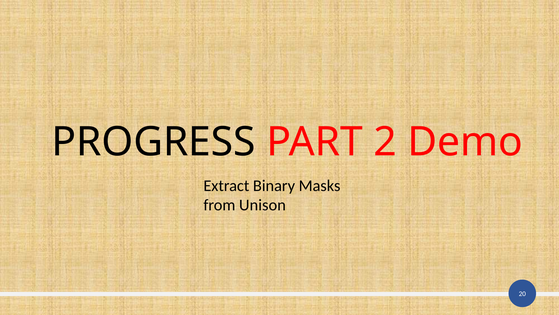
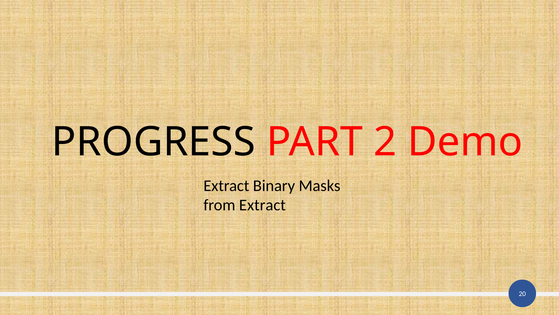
from Unison: Unison -> Extract
